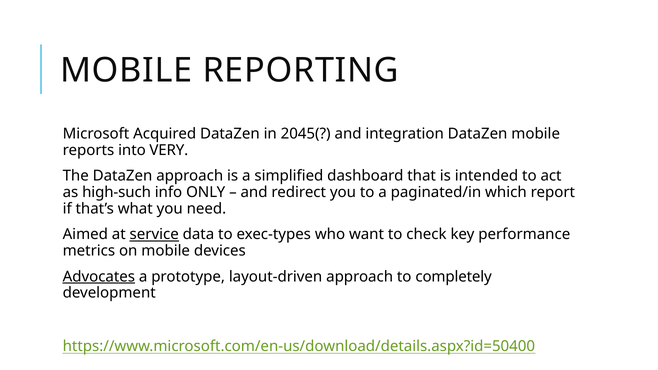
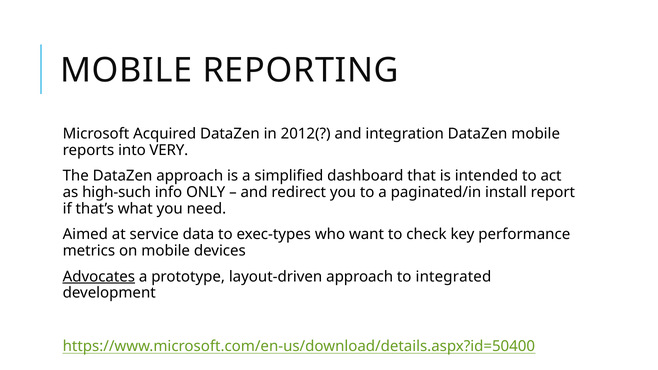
2045(: 2045( -> 2012(
which: which -> install
service underline: present -> none
completely: completely -> integrated
